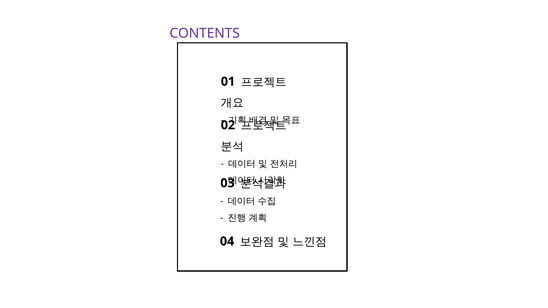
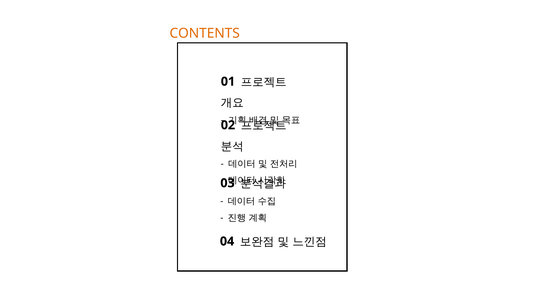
CONTENTS colour: purple -> orange
